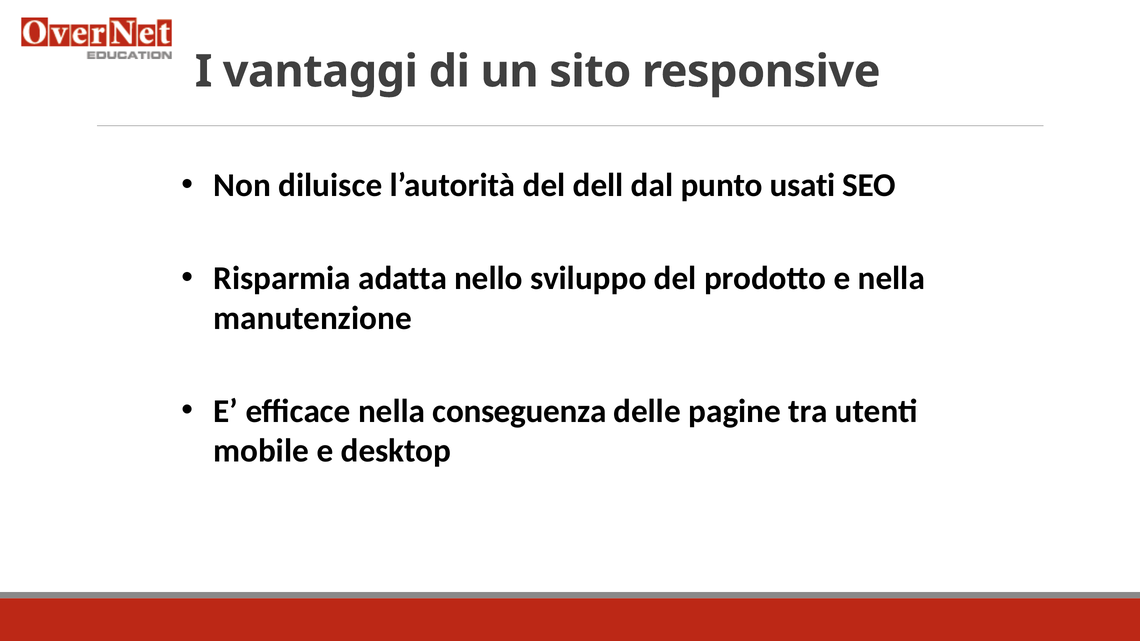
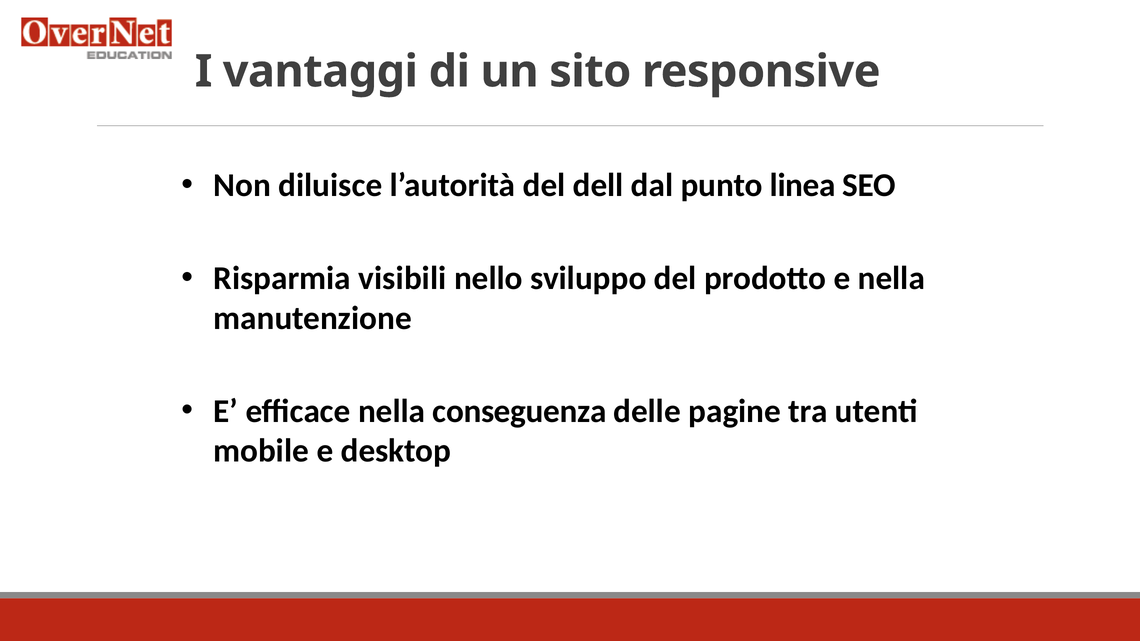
usati: usati -> linea
adatta: adatta -> visibili
